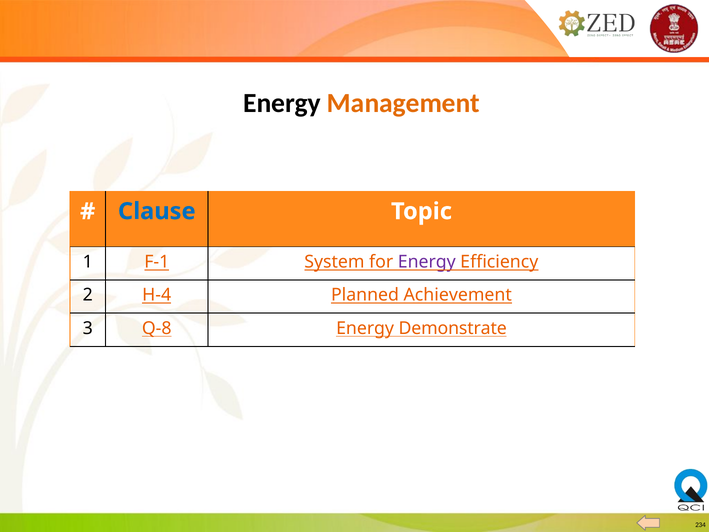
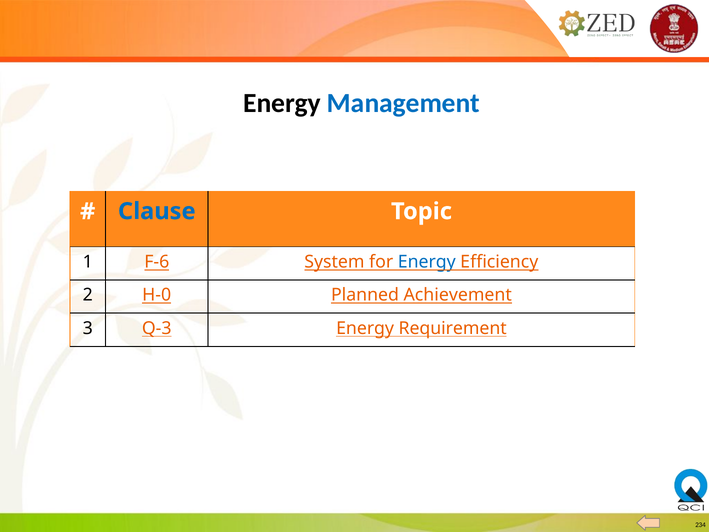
Management colour: orange -> blue
F-1: F-1 -> F-6
Energy at (427, 262) colour: purple -> blue
H-4: H-4 -> H-0
Q-8: Q-8 -> Q-3
Demonstrate: Demonstrate -> Requirement
